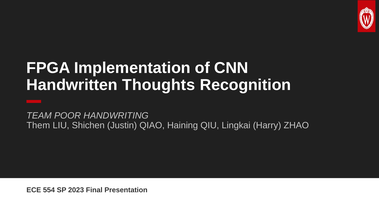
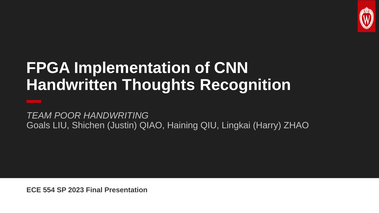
Them: Them -> Goals
